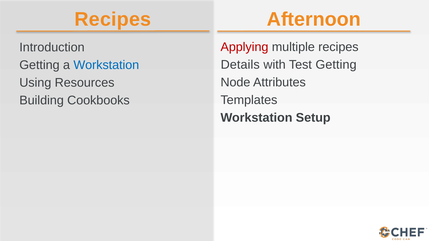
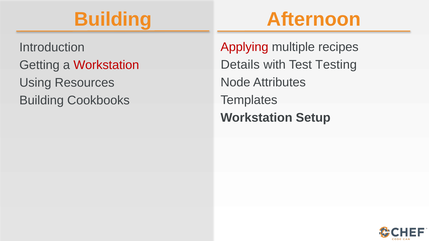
Recipes at (113, 19): Recipes -> Building
Test Getting: Getting -> Testing
Workstation at (106, 65) colour: blue -> red
